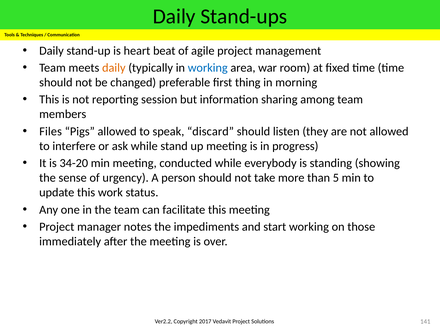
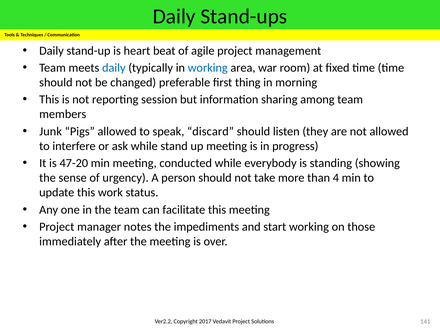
daily at (114, 68) colour: orange -> blue
Files: Files -> Junk
34-20: 34-20 -> 47-20
5: 5 -> 4
